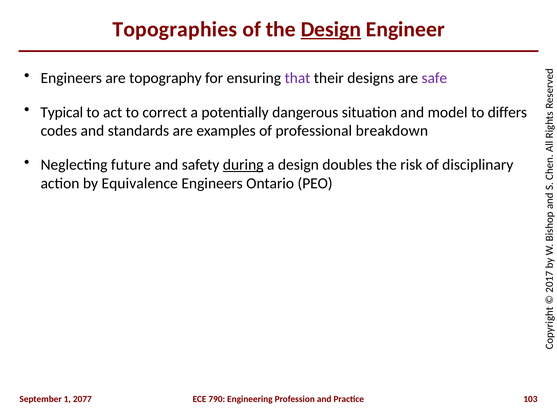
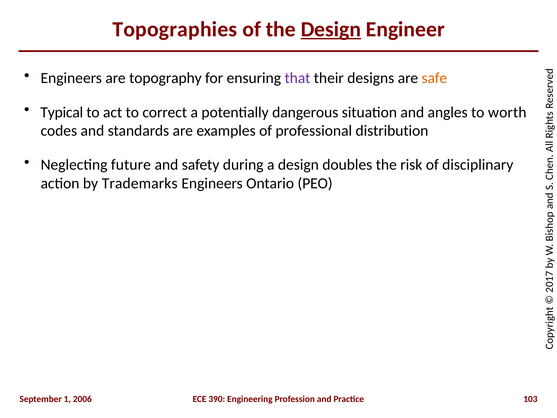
safe colour: purple -> orange
model: model -> angles
differs: differs -> worth
breakdown: breakdown -> distribution
during underline: present -> none
Equivalence: Equivalence -> Trademarks
2077: 2077 -> 2006
790: 790 -> 390
